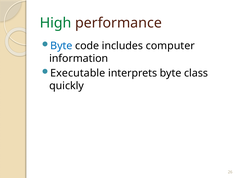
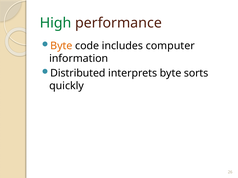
Byte at (61, 46) colour: blue -> orange
Executable: Executable -> Distributed
class: class -> sorts
